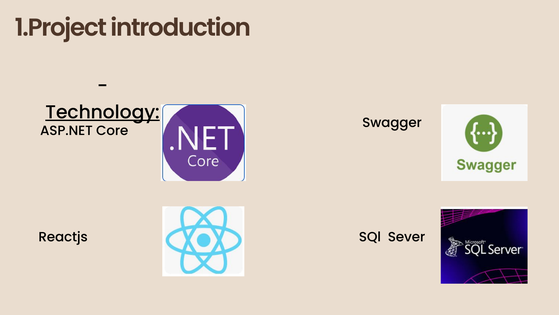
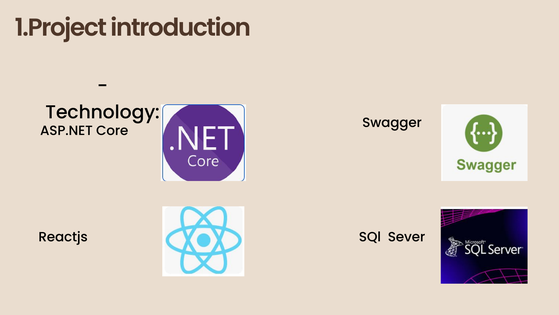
Technology underline: present -> none
